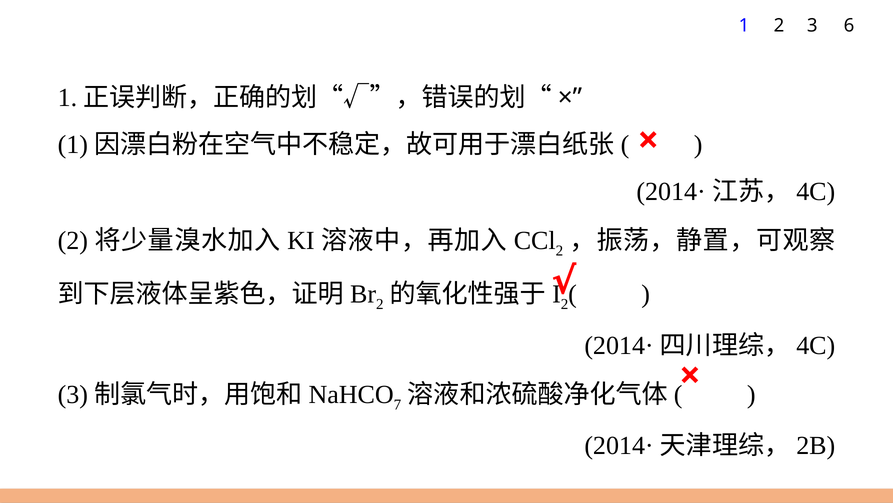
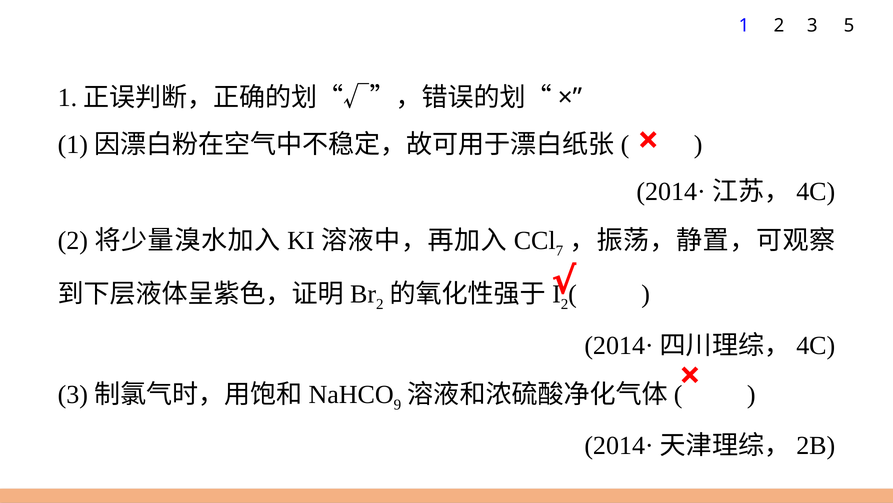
6: 6 -> 5
2 at (559, 251): 2 -> 7
7: 7 -> 9
